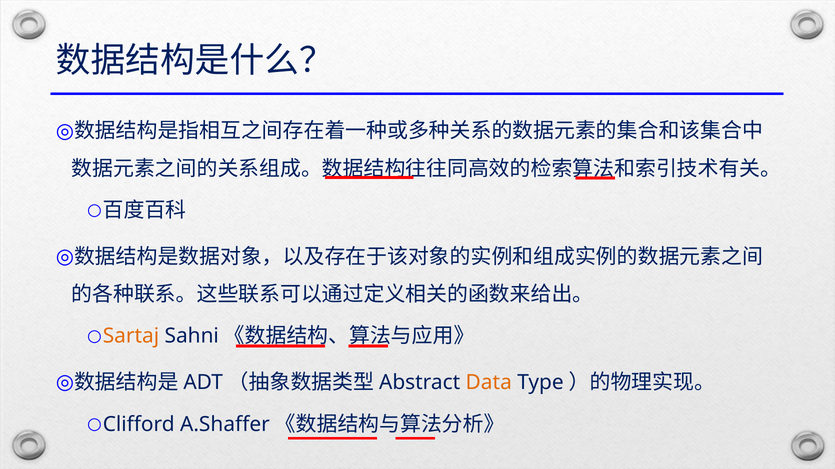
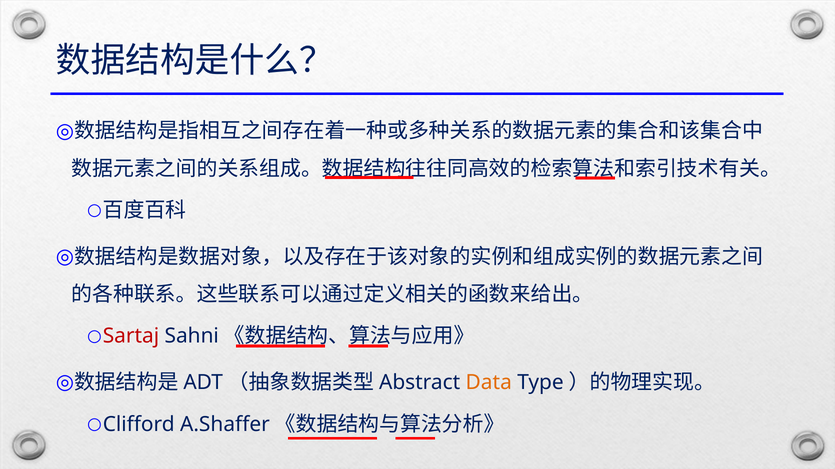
Sartaj colour: orange -> red
